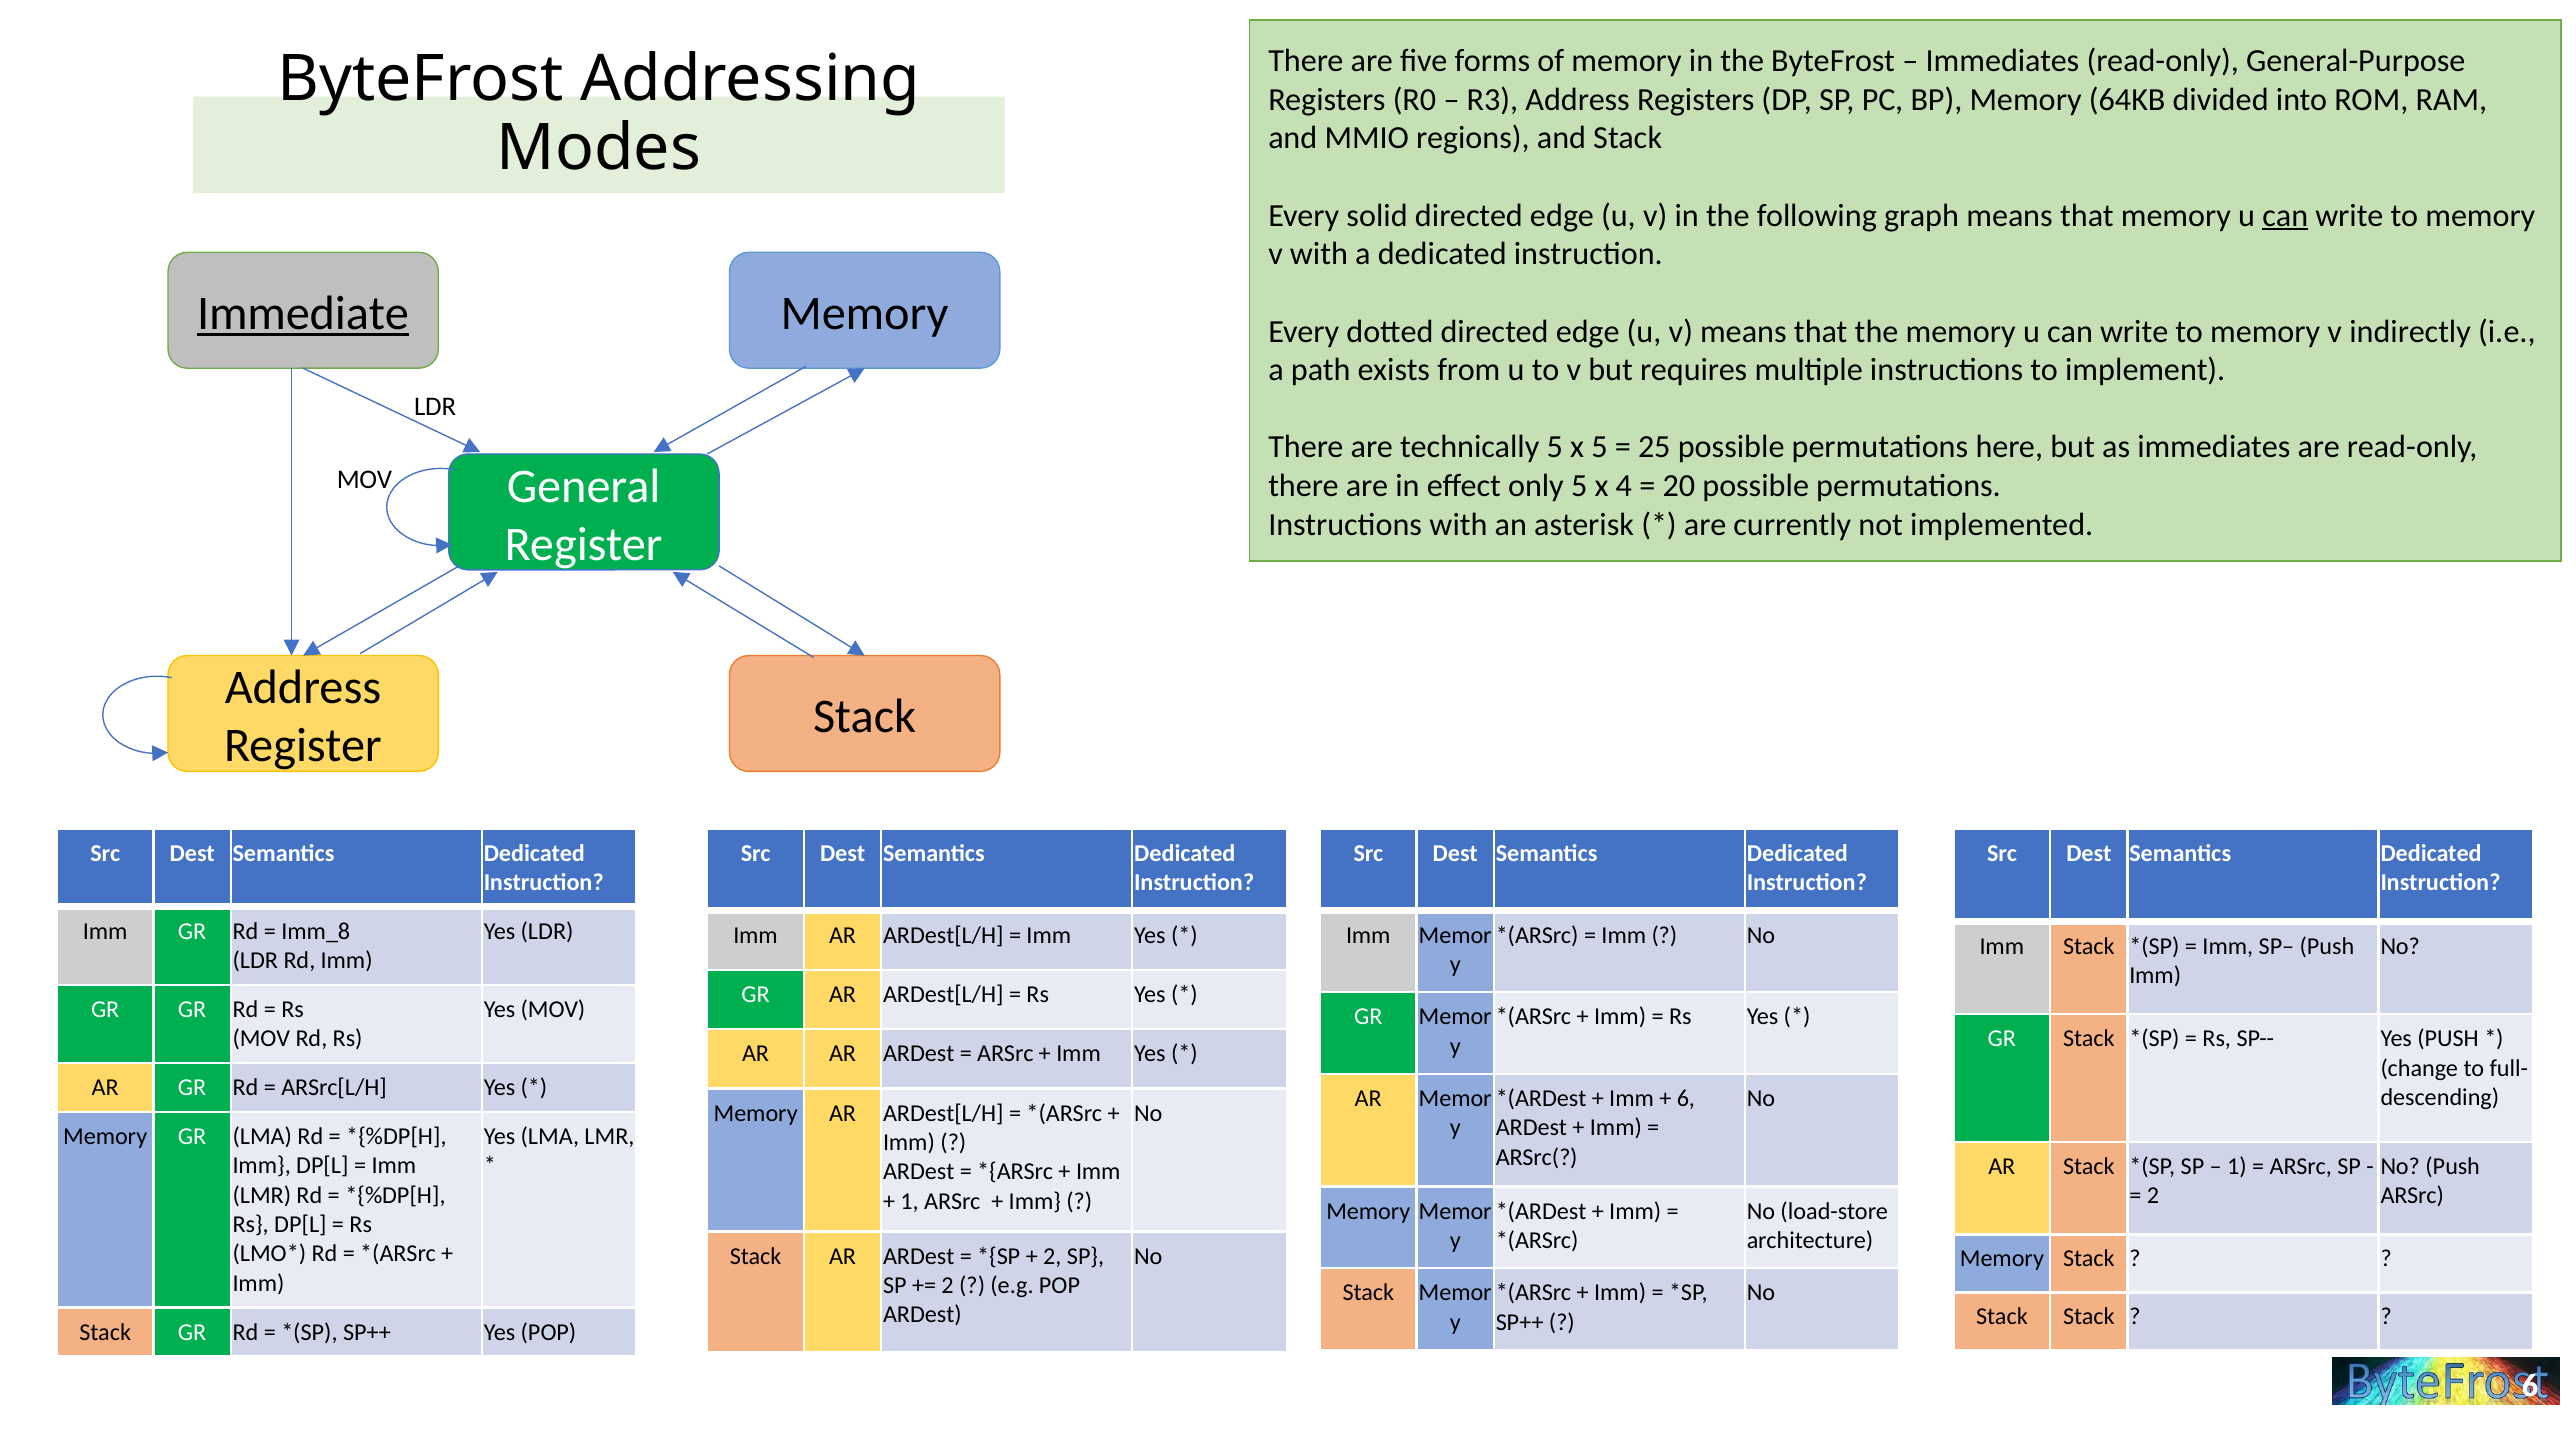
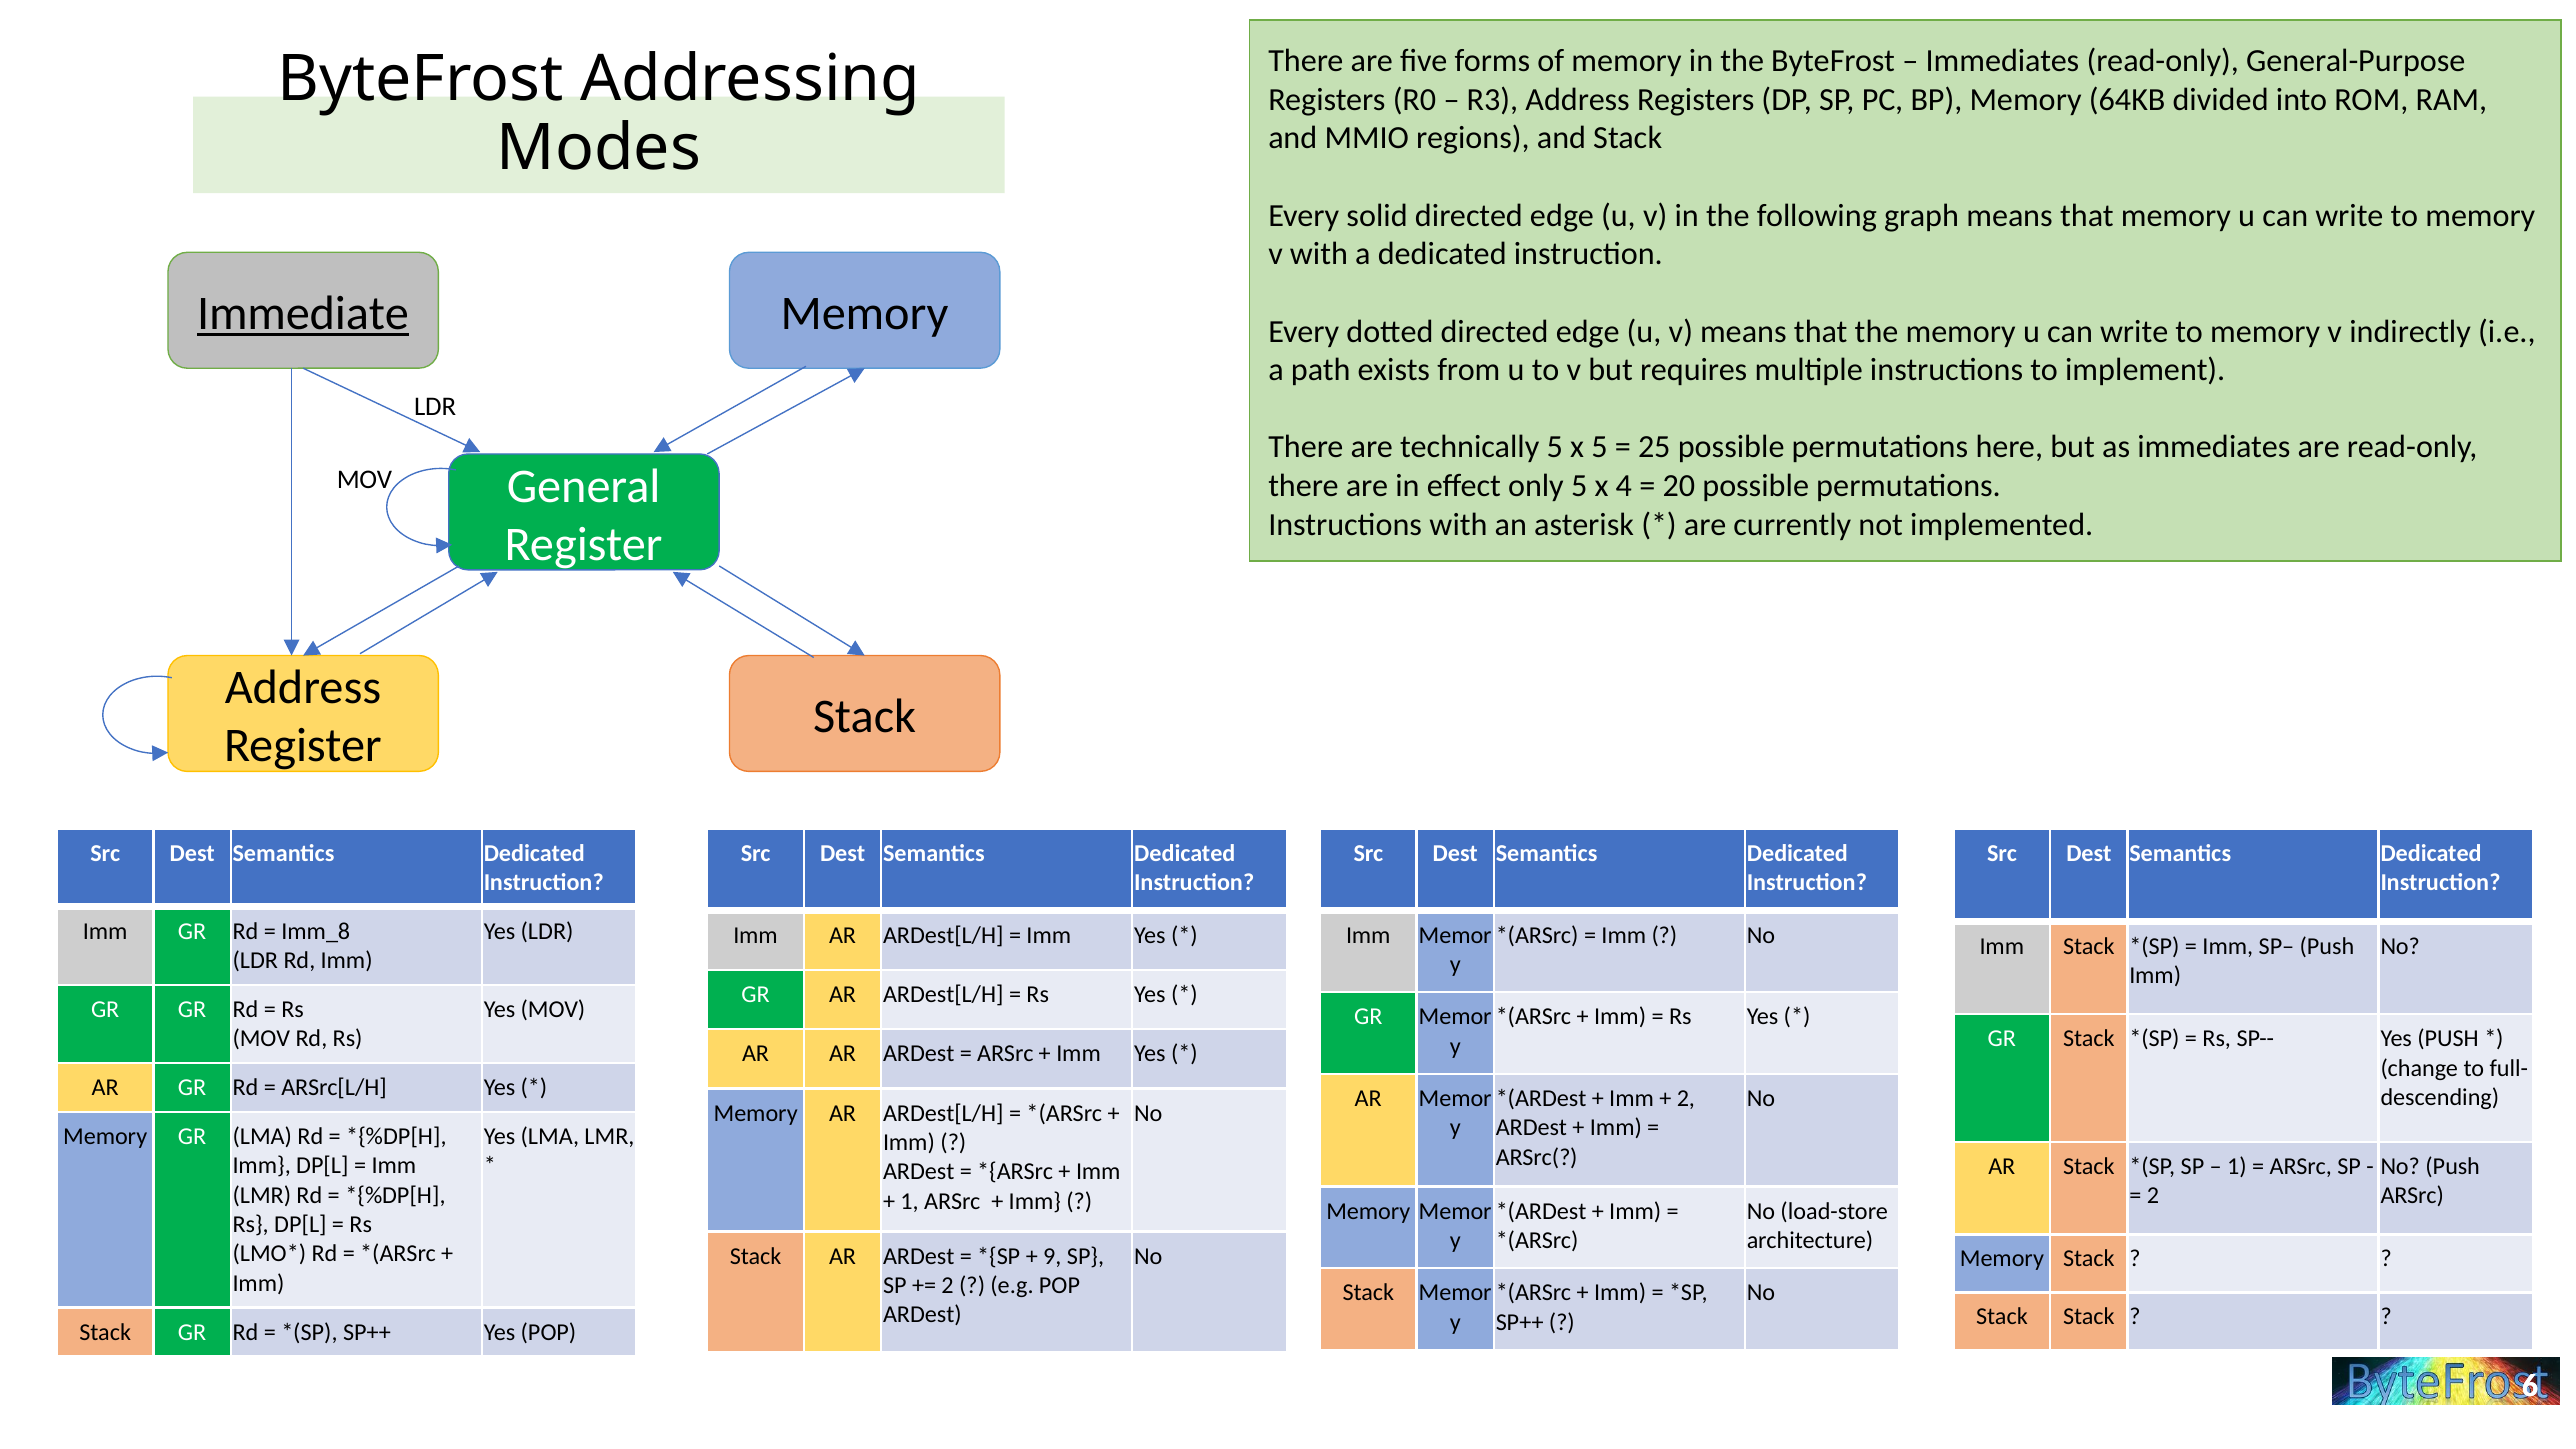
can at (2285, 216) underline: present -> none
6 at (1686, 1099): 6 -> 2
2 at (1052, 1256): 2 -> 9
